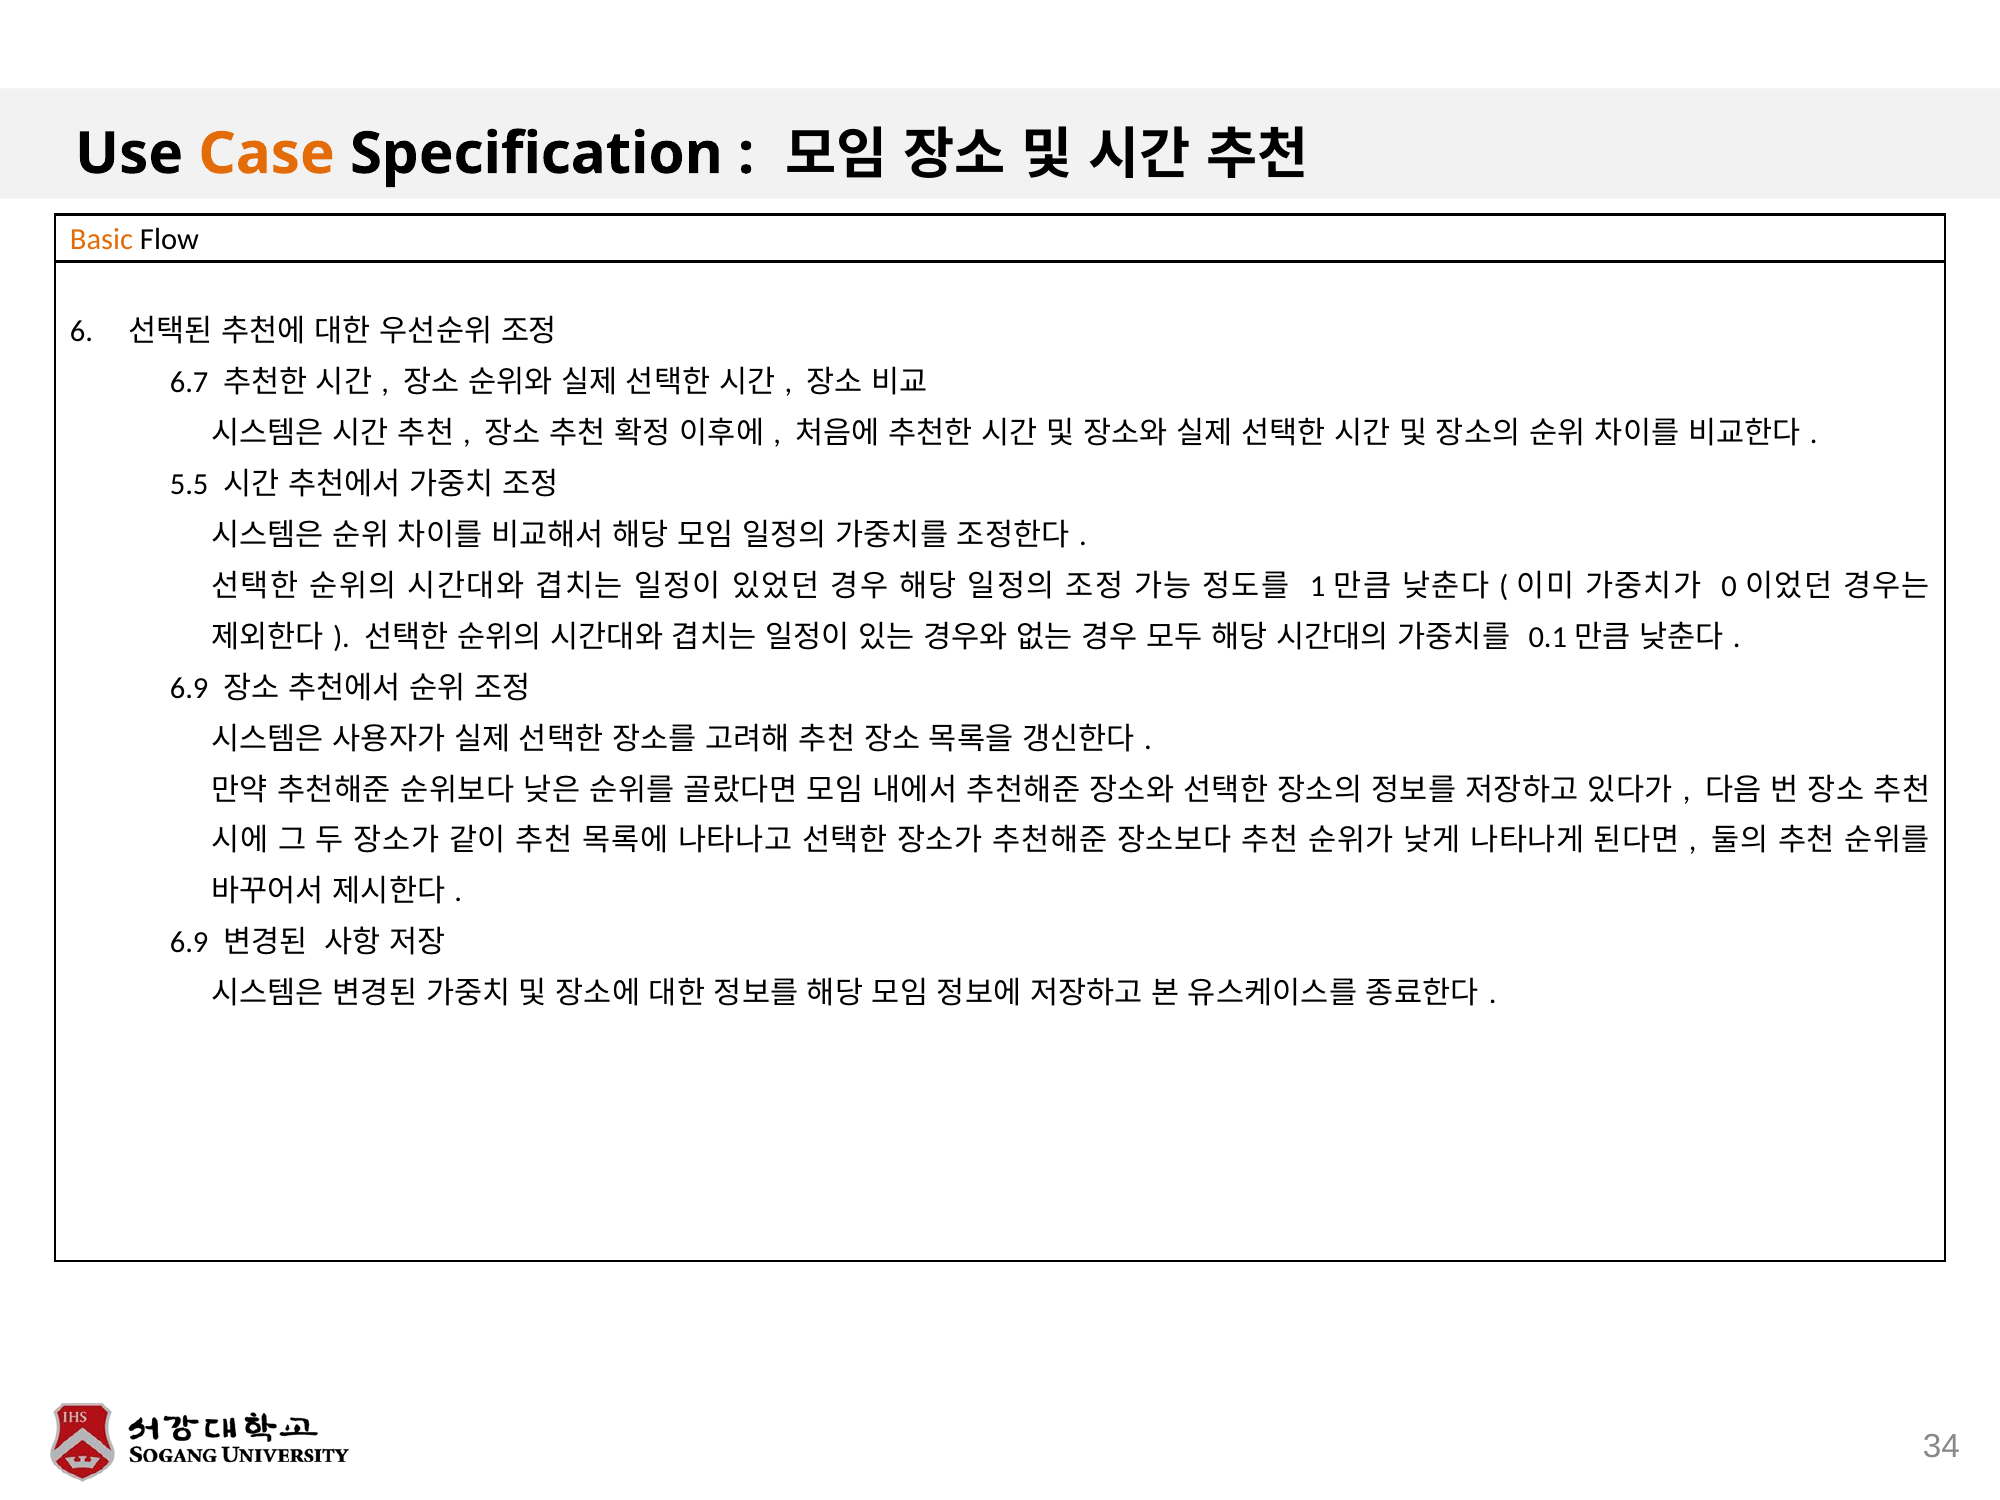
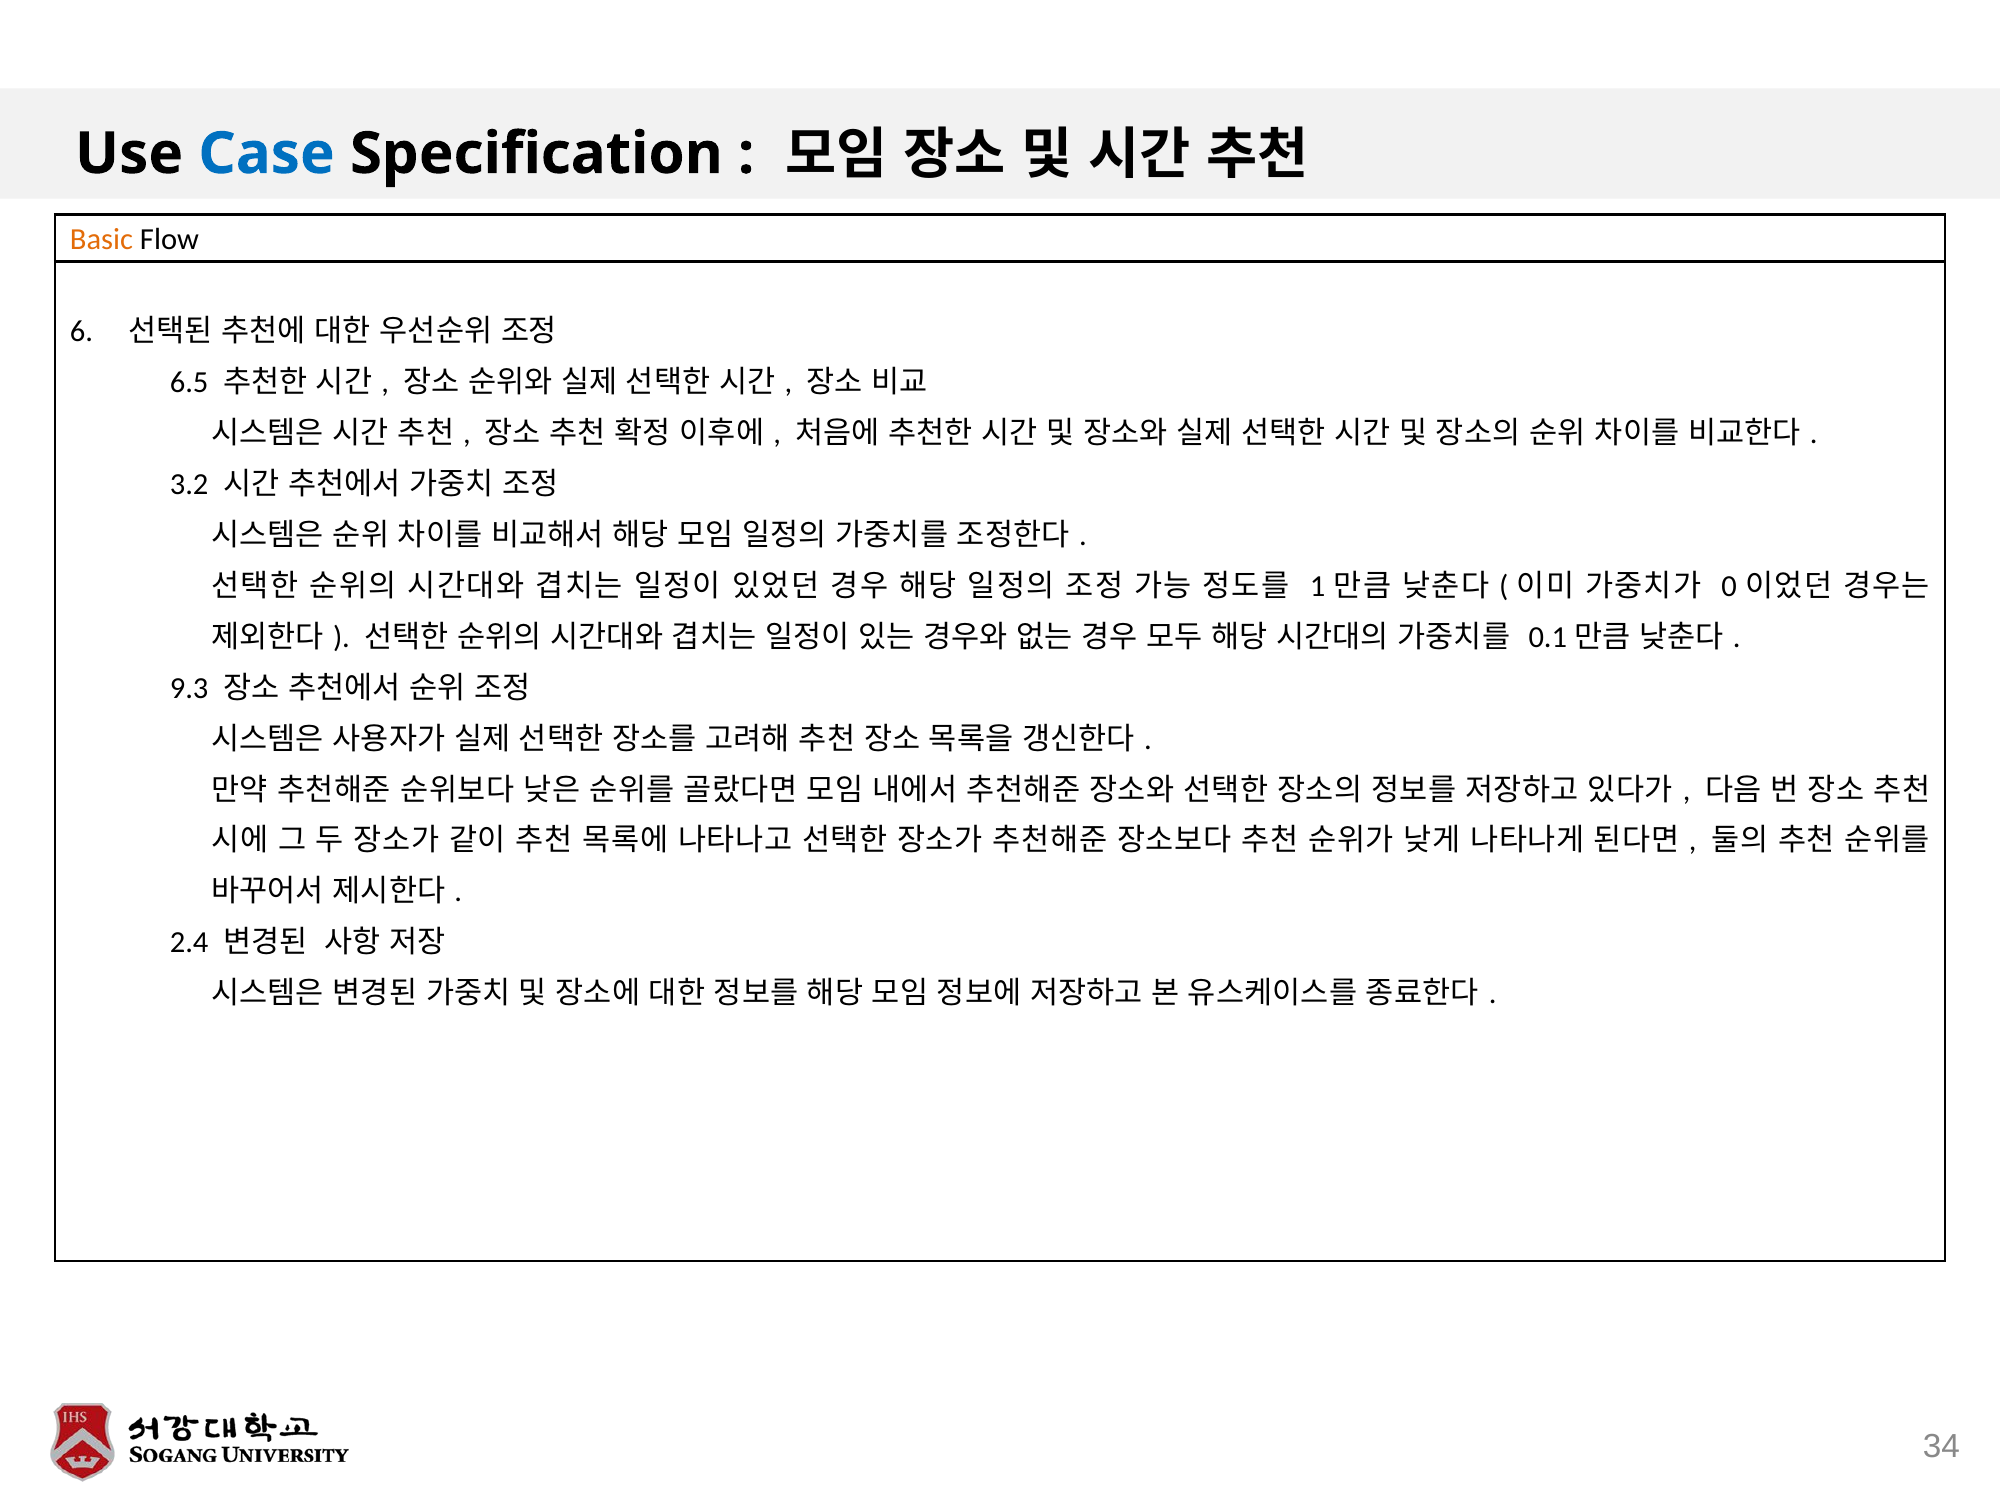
Case colour: orange -> blue
6.7: 6.7 -> 6.5
5.5: 5.5 -> 3.2
6.9 at (189, 688): 6.9 -> 9.3
6.9 at (189, 943): 6.9 -> 2.4
